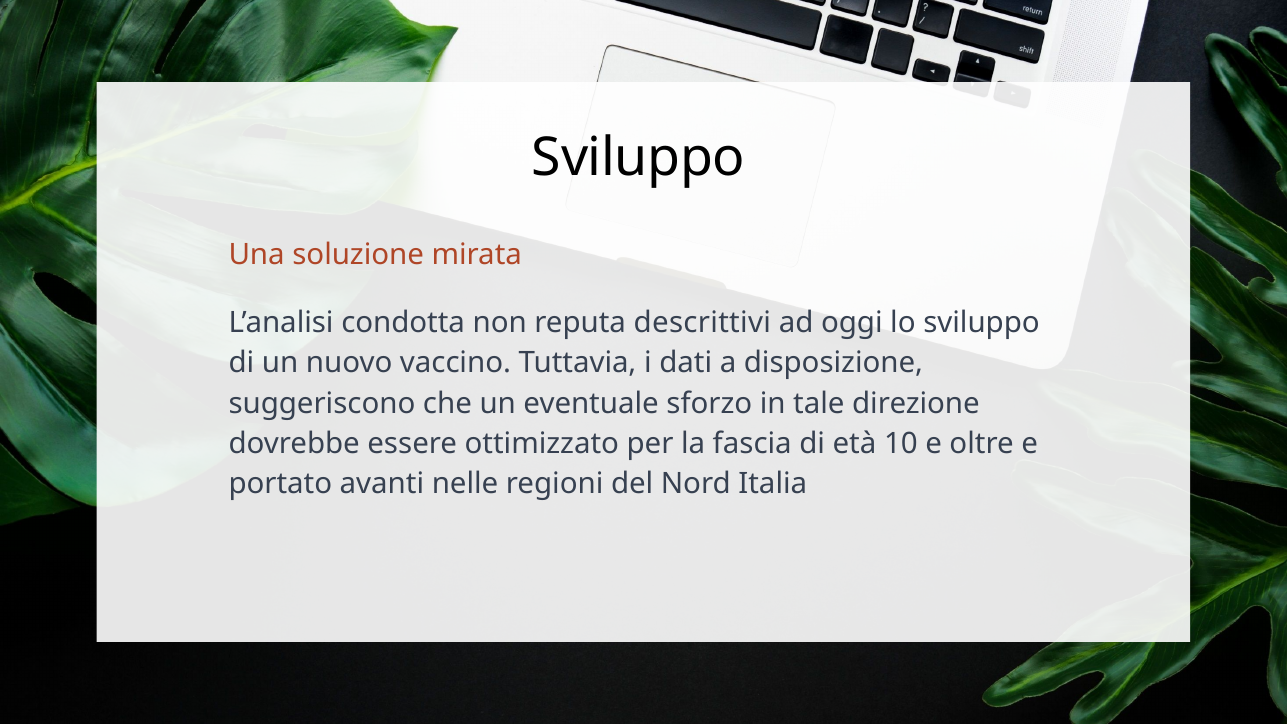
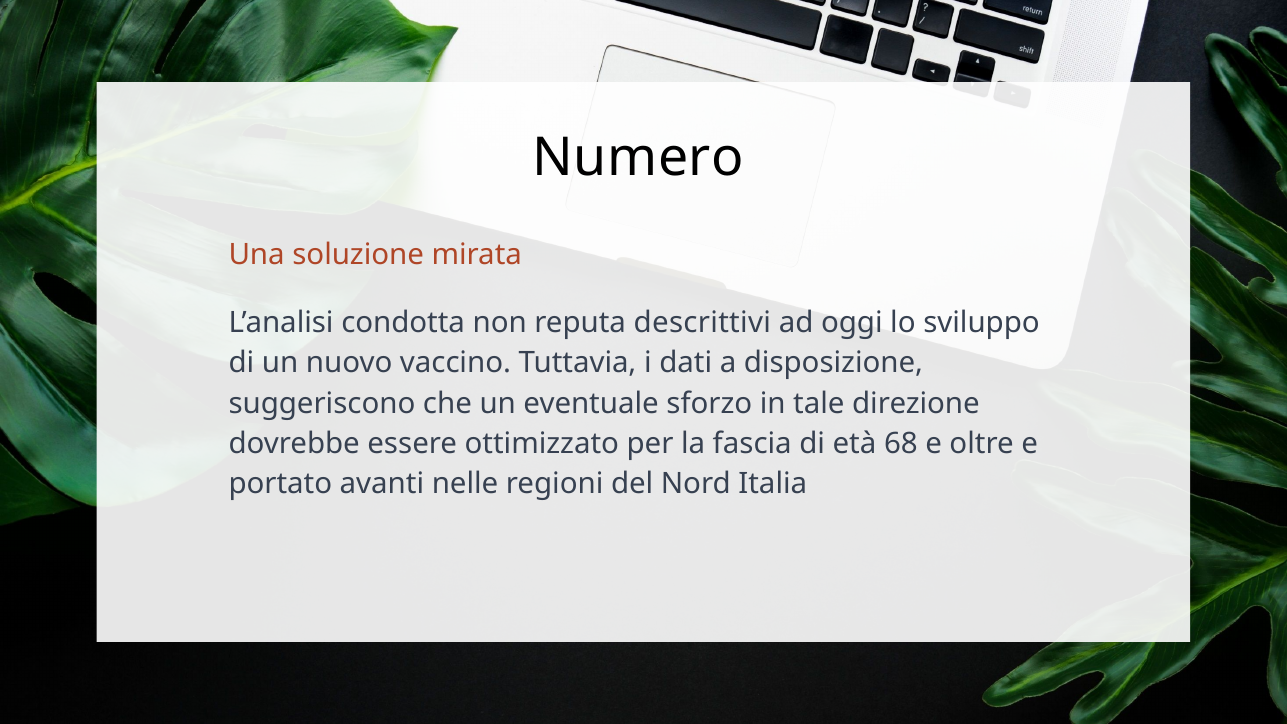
Sviluppo at (639, 158): Sviluppo -> Numero
10: 10 -> 68
